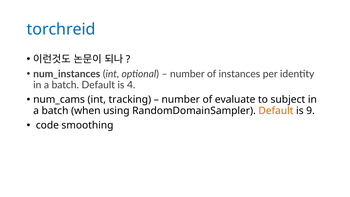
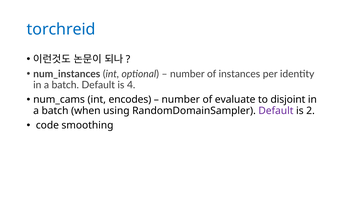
tracking: tracking -> encodes
subject: subject -> disjoint
Default at (276, 111) colour: orange -> purple
9: 9 -> 2
